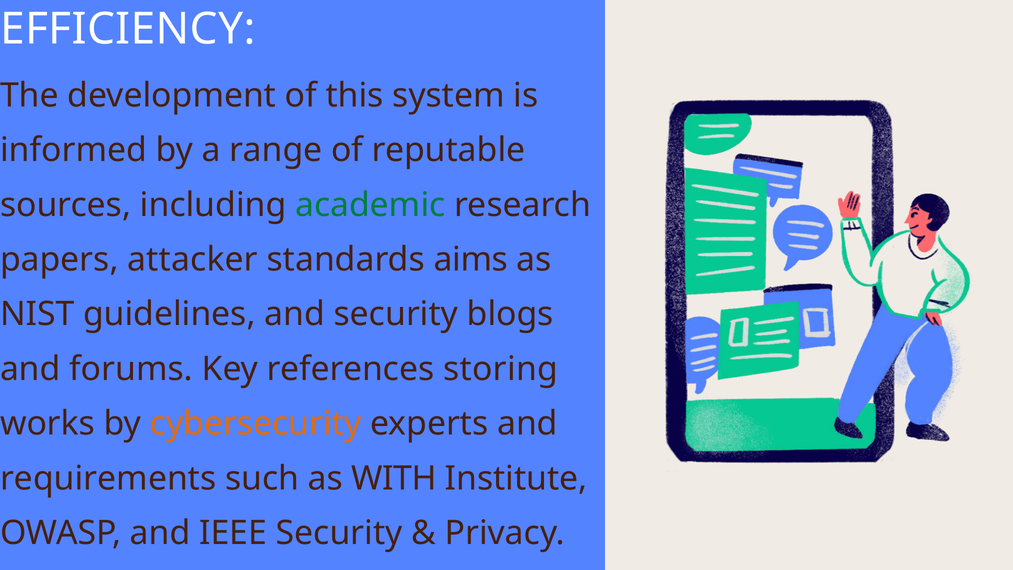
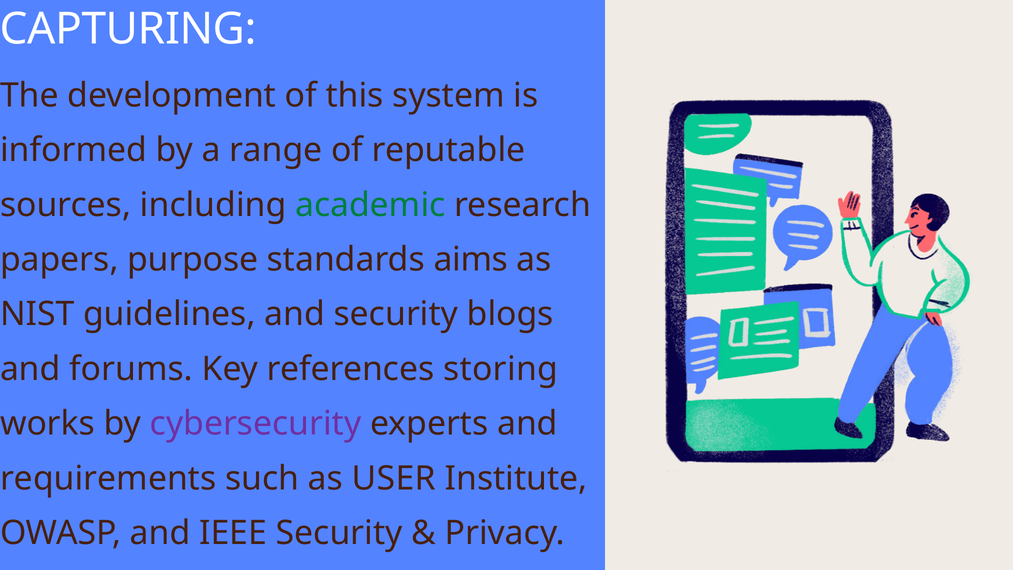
EFFICIENCY: EFFICIENCY -> CAPTURING
attacker: attacker -> purpose
cybersecurity colour: orange -> purple
WITH: WITH -> USER
